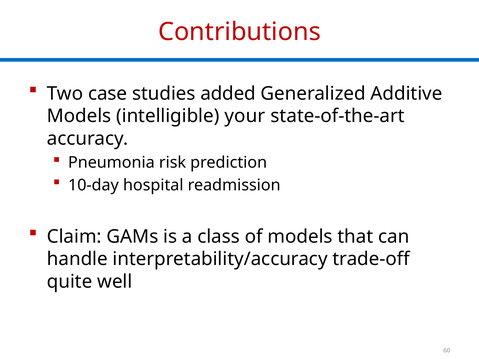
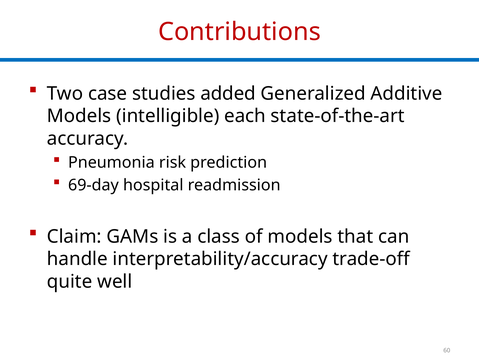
your: your -> each
10-day: 10-day -> 69-day
